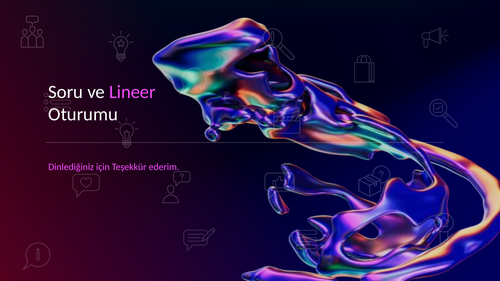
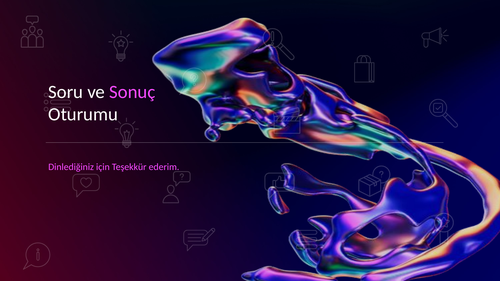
Lineer: Lineer -> Sonuç
